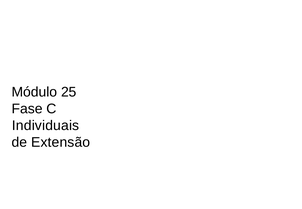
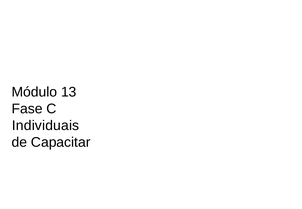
25: 25 -> 13
Extensão: Extensão -> Capacitar
